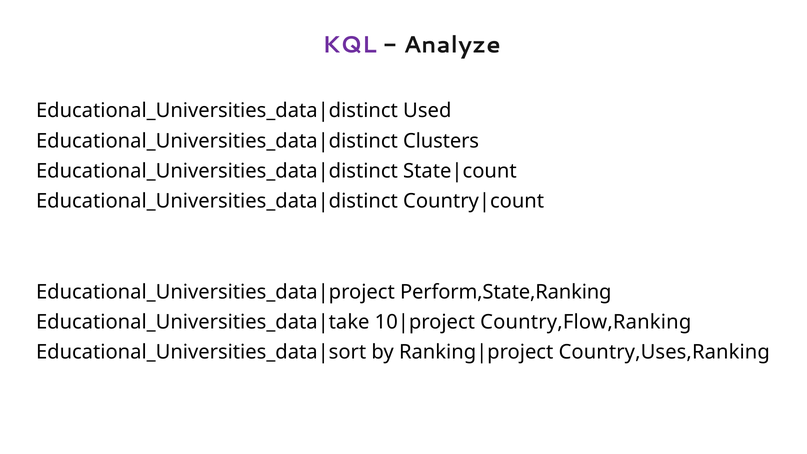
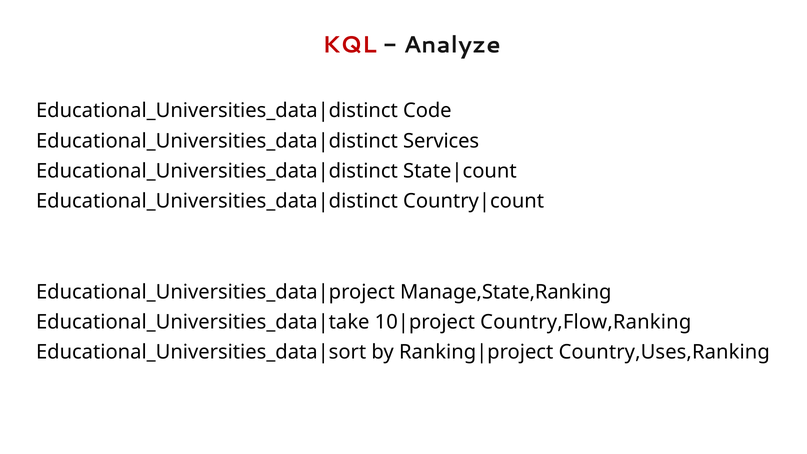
KQL colour: purple -> red
Used: Used -> Code
Clusters: Clusters -> Services
Perform,State,Ranking: Perform,State,Ranking -> Manage,State,Ranking
